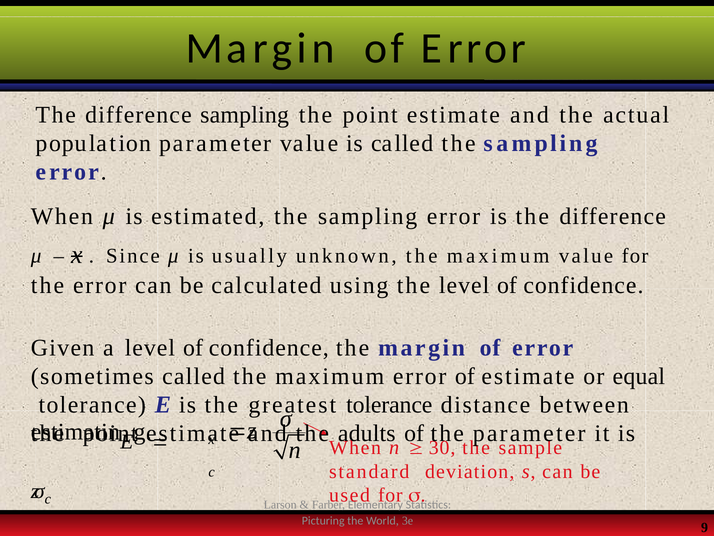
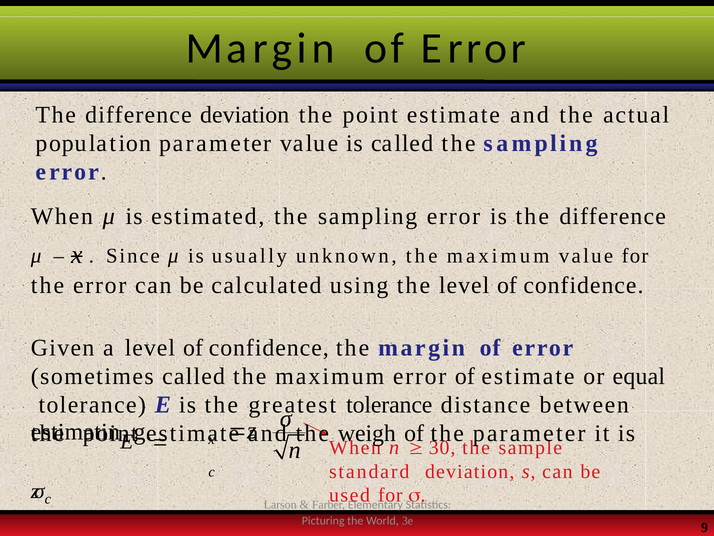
difference sampling: sampling -> deviation
adults: adults -> weigh
